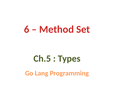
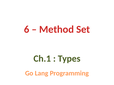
Ch.5: Ch.5 -> Ch.1
